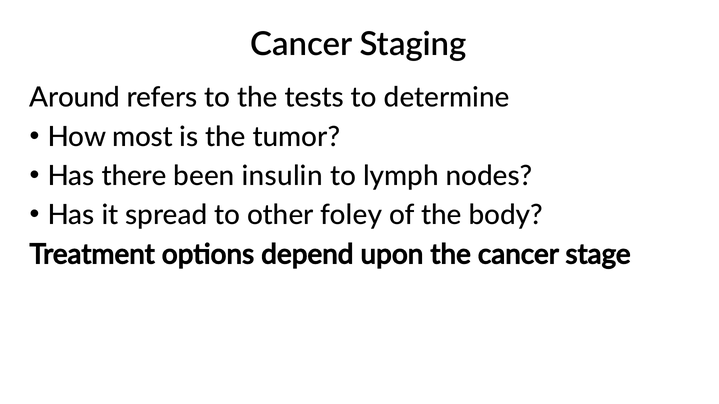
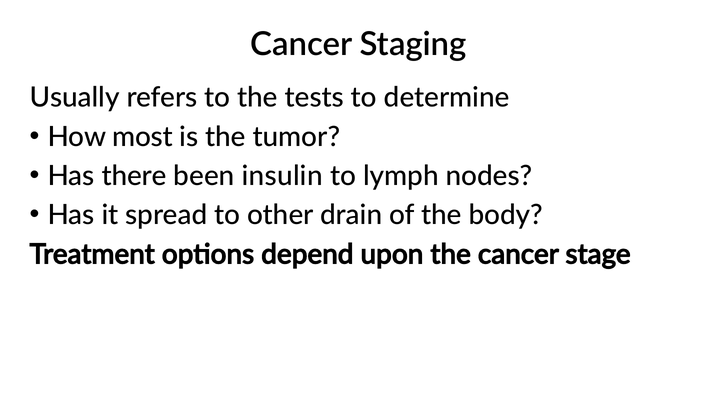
Around: Around -> Usually
foley: foley -> drain
